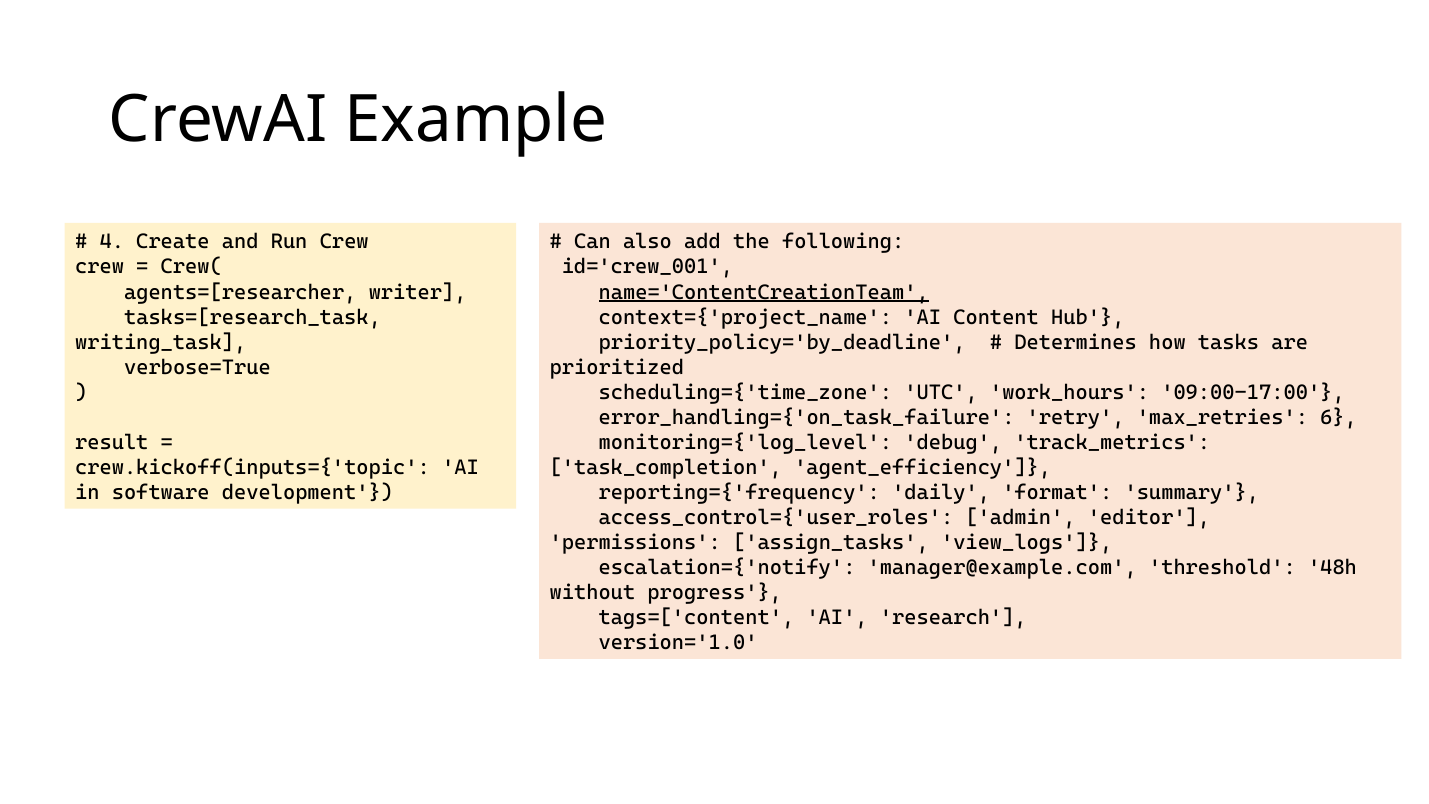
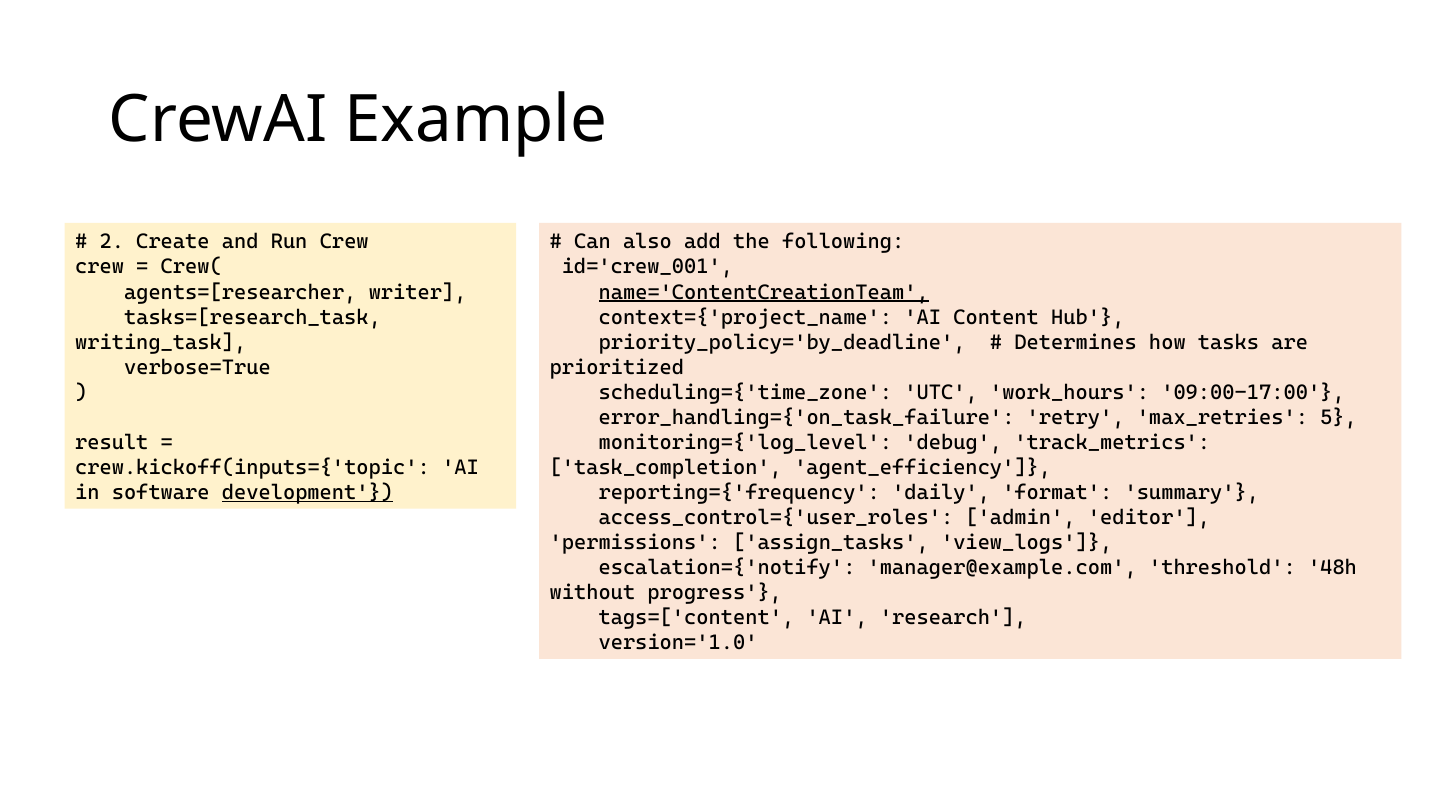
4: 4 -> 2
6: 6 -> 5
development underline: none -> present
